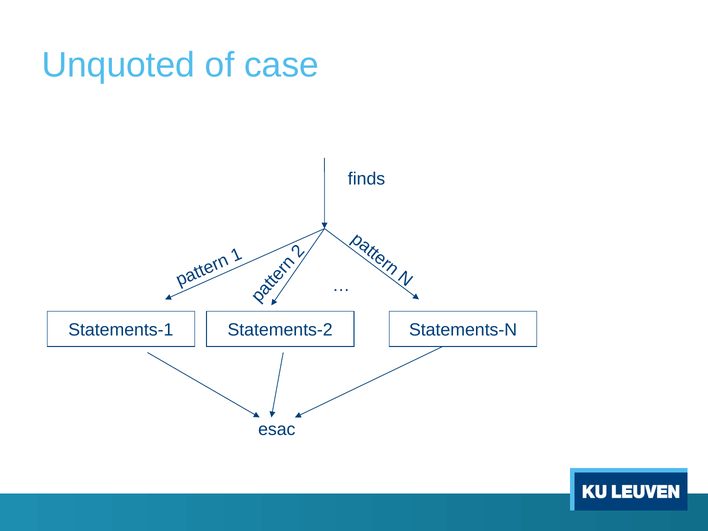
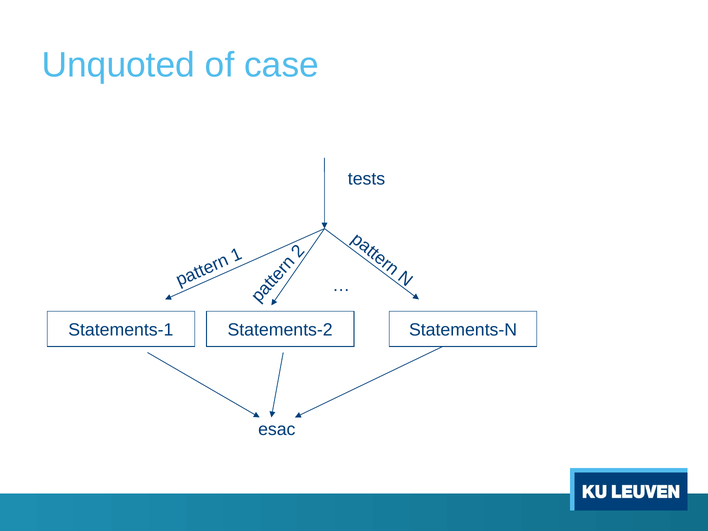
finds: finds -> tests
